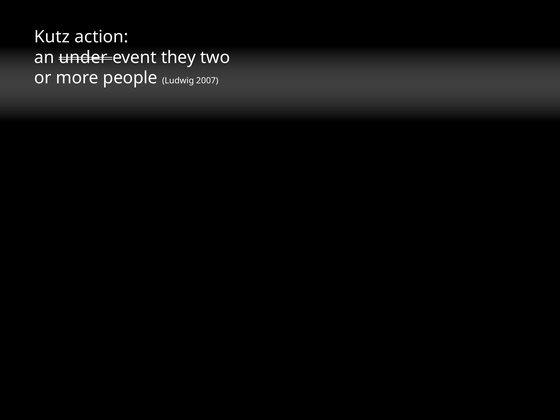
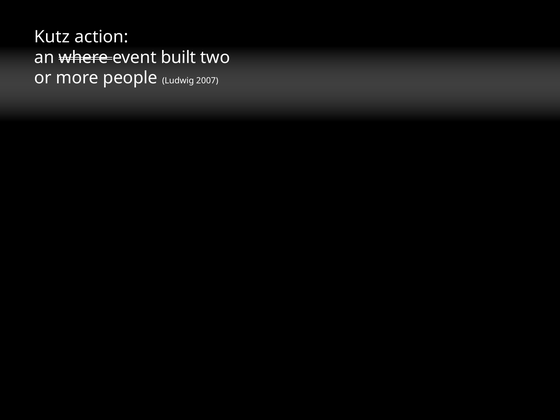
under: under -> where
they: they -> built
